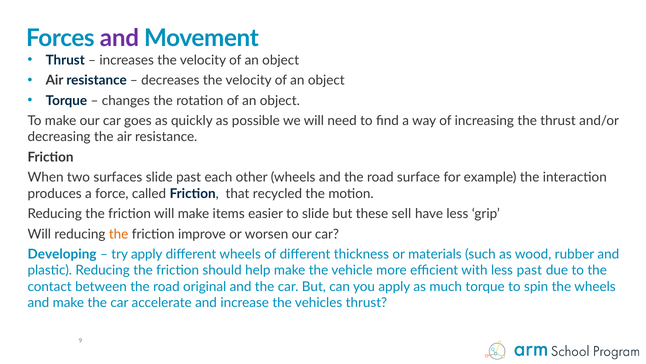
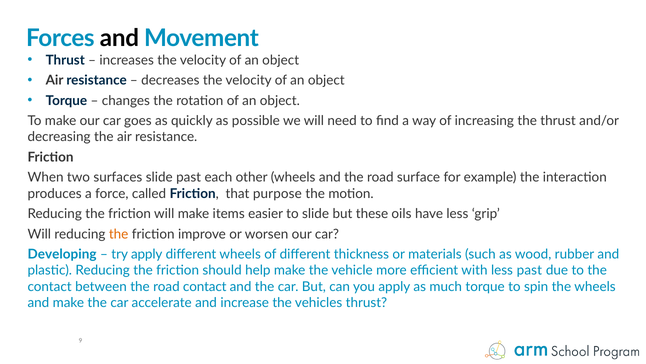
and at (119, 38) colour: purple -> black
recycled: recycled -> purpose
sell: sell -> oils
road original: original -> contact
